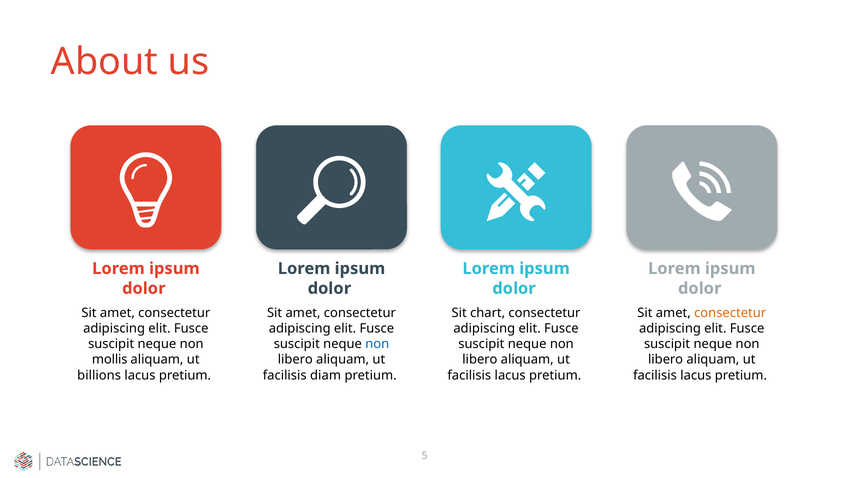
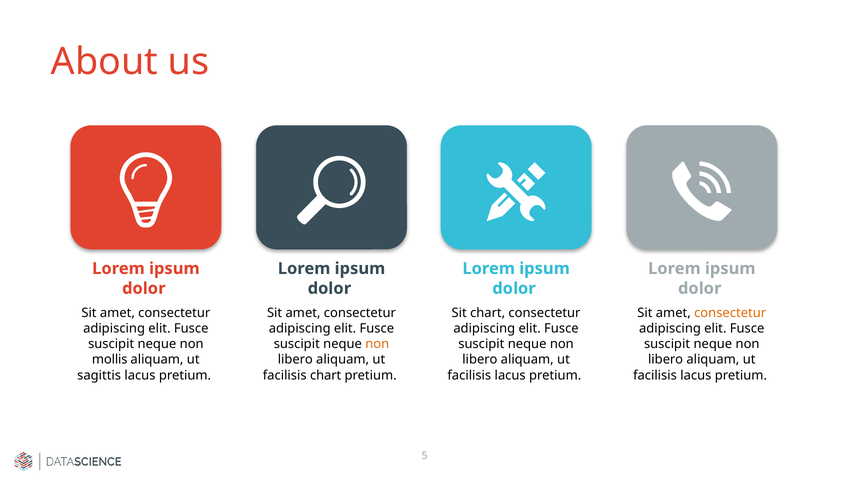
non at (377, 344) colour: blue -> orange
billions: billions -> sagittis
facilisis diam: diam -> chart
